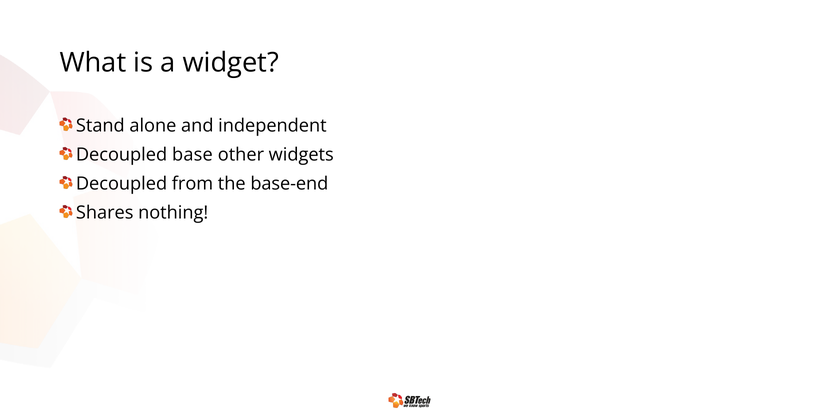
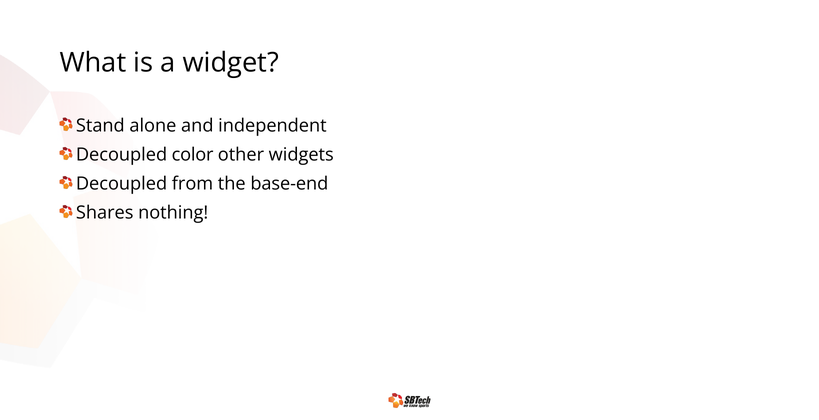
base: base -> color
